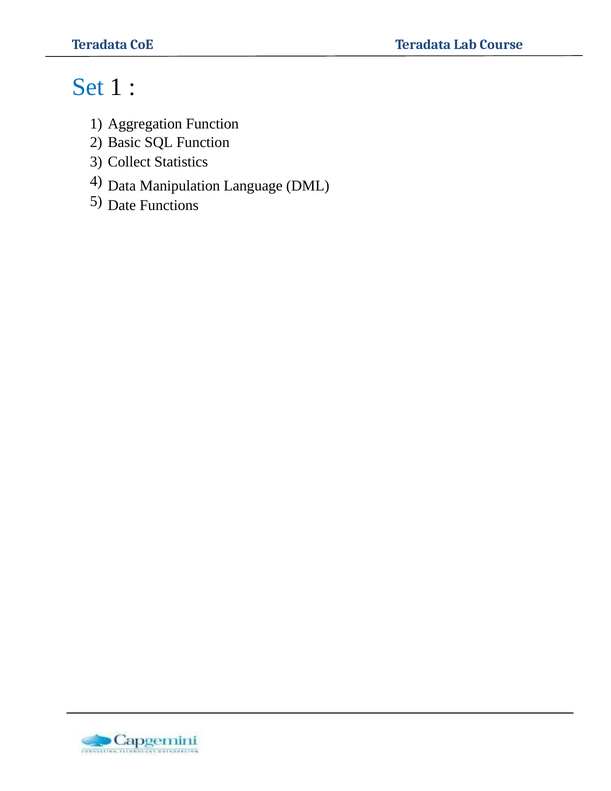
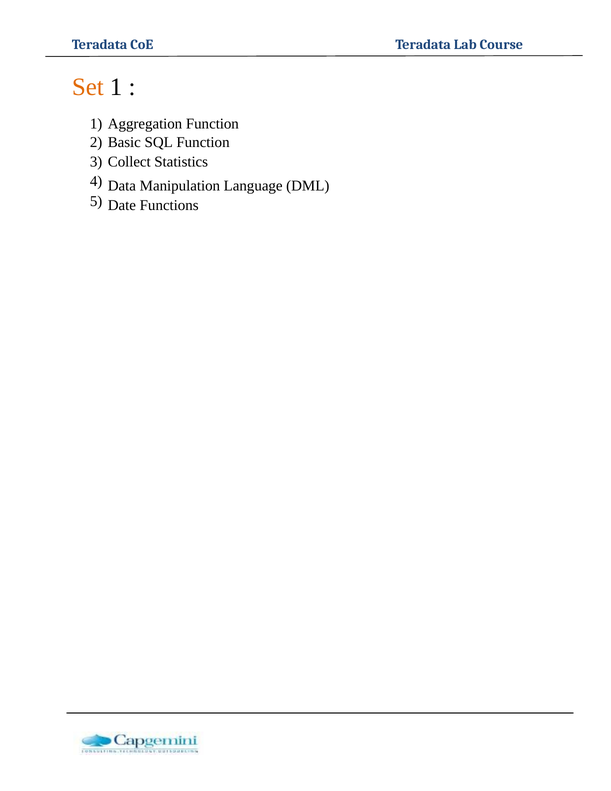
Set colour: blue -> orange
